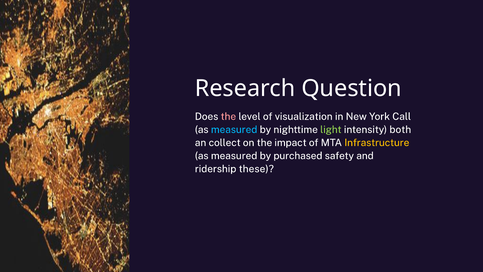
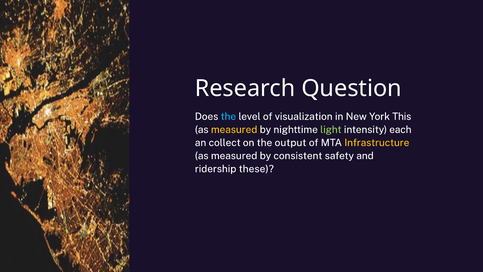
the at (228, 116) colour: pink -> light blue
Call: Call -> This
measured at (234, 129) colour: light blue -> yellow
both: both -> each
impact: impact -> output
purchased: purchased -> consistent
